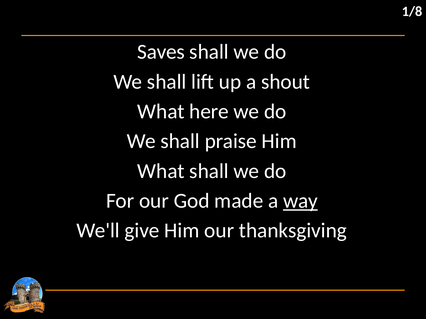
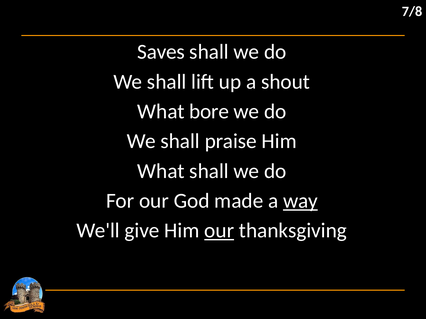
1/8: 1/8 -> 7/8
here: here -> bore
our at (219, 231) underline: none -> present
